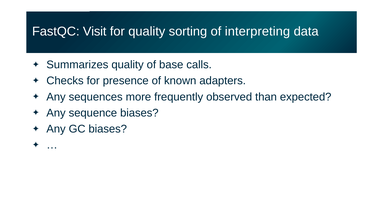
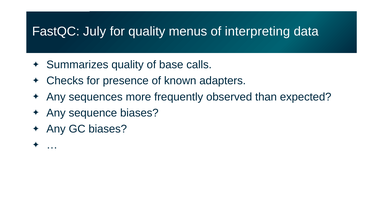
Visit: Visit -> July
sorting: sorting -> menus
